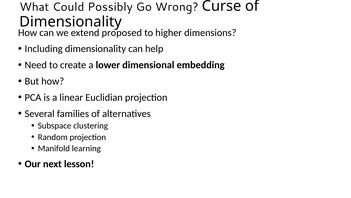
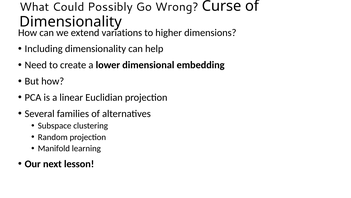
proposed: proposed -> variations
